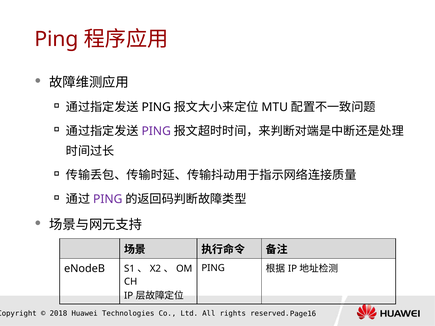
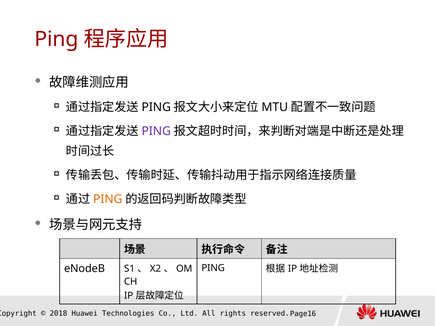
PING at (108, 199) colour: purple -> orange
